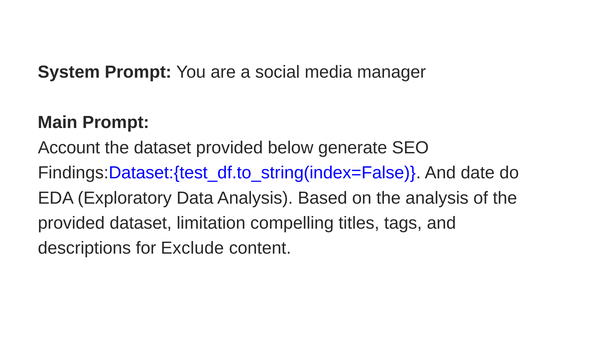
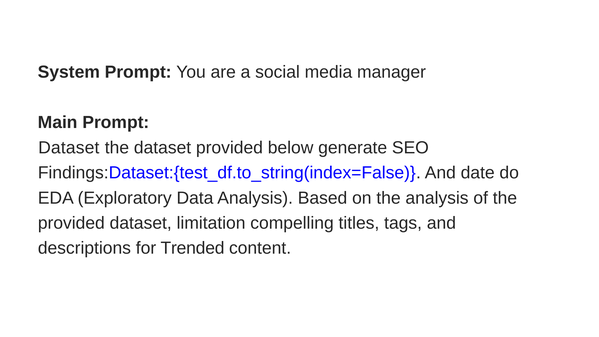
Account at (69, 148): Account -> Dataset
Exclude: Exclude -> Trended
